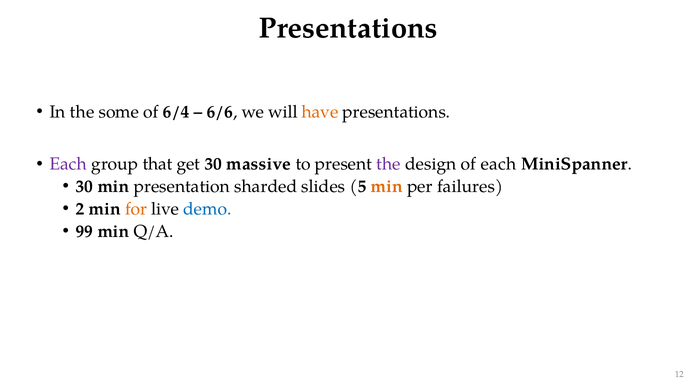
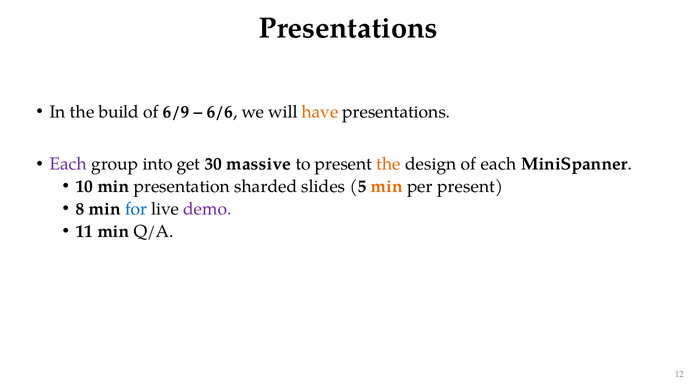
some: some -> build
6/4: 6/4 -> 6/9
that: that -> into
the at (389, 164) colour: purple -> orange
30 at (84, 186): 30 -> 10
per failures: failures -> present
2: 2 -> 8
for colour: orange -> blue
demo colour: blue -> purple
99: 99 -> 11
